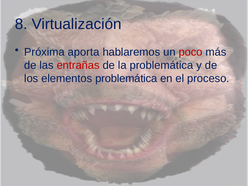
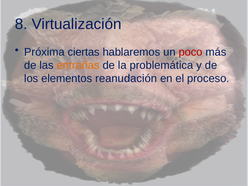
aporta: aporta -> ciertas
entrañas colour: red -> orange
elementos problemática: problemática -> reanudación
